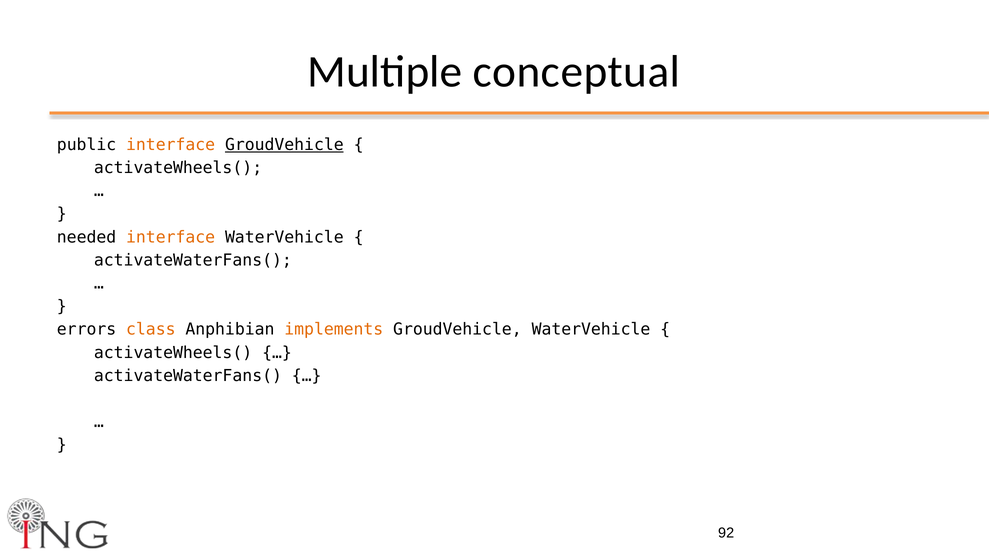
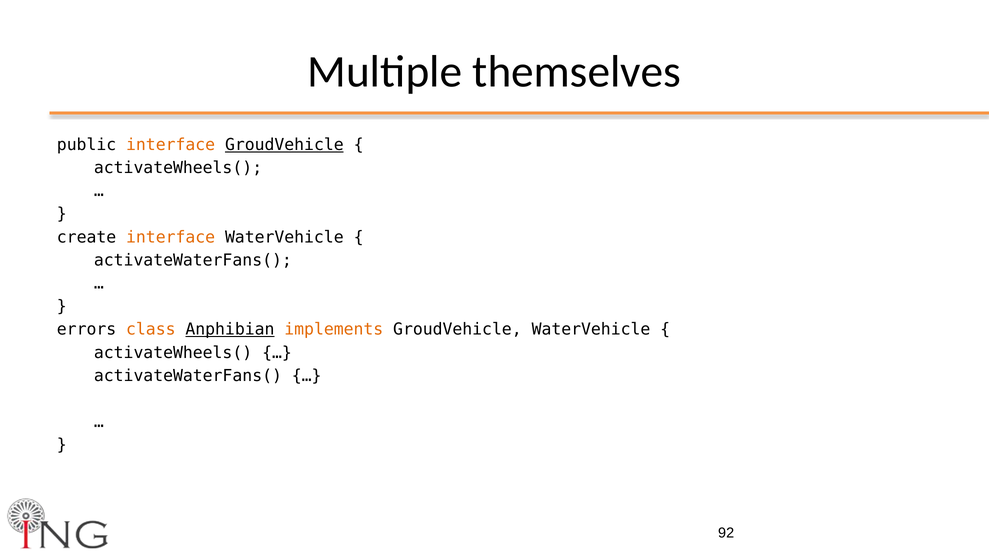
conceptual: conceptual -> themselves
needed: needed -> create
Anphibian underline: none -> present
